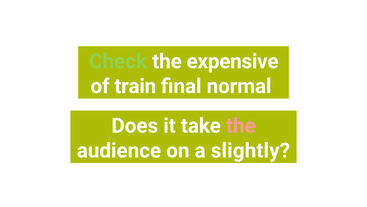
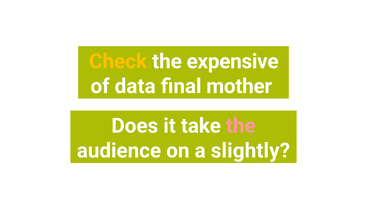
Check colour: light green -> yellow
train: train -> data
normal: normal -> mother
